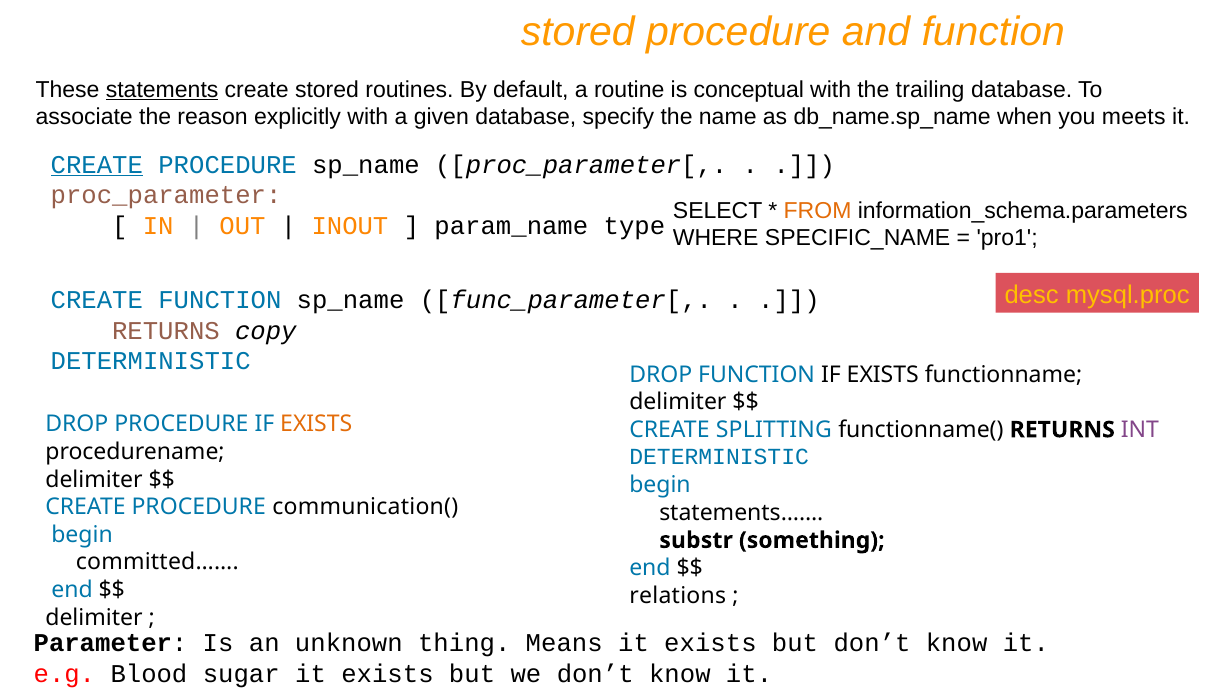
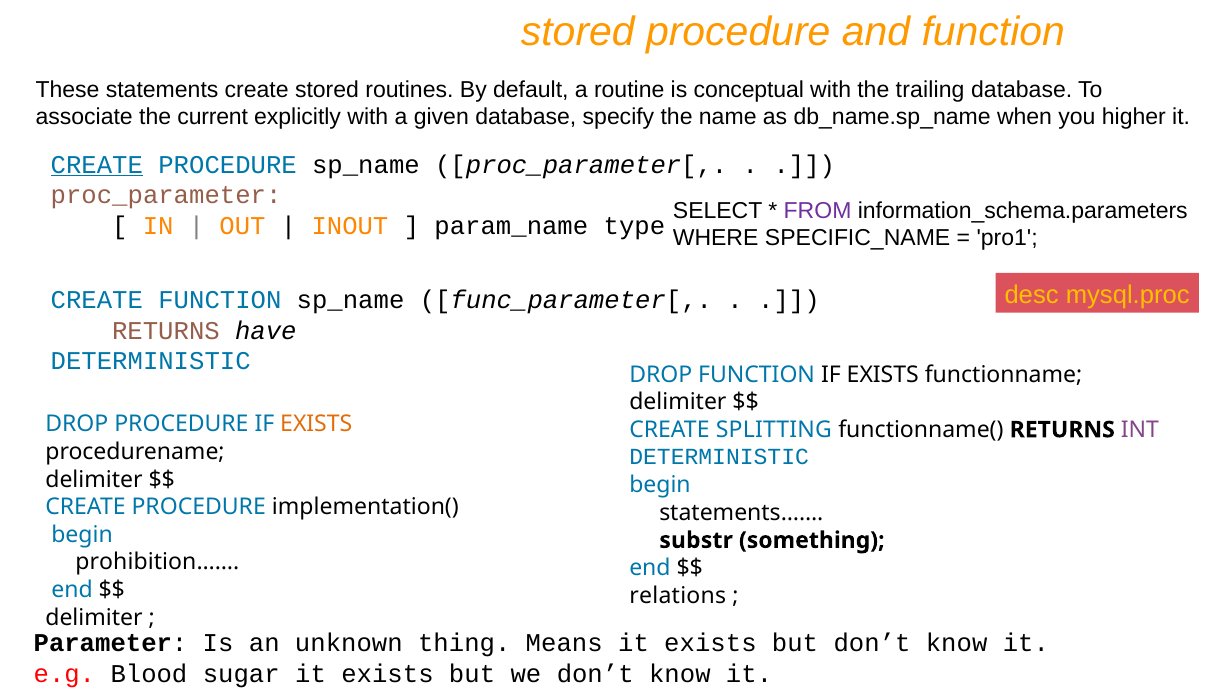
statements underline: present -> none
reason: reason -> current
meets: meets -> higher
FROM colour: orange -> purple
copy: copy -> have
communication(: communication( -> implementation(
committed……: committed…… -> prohibition……
